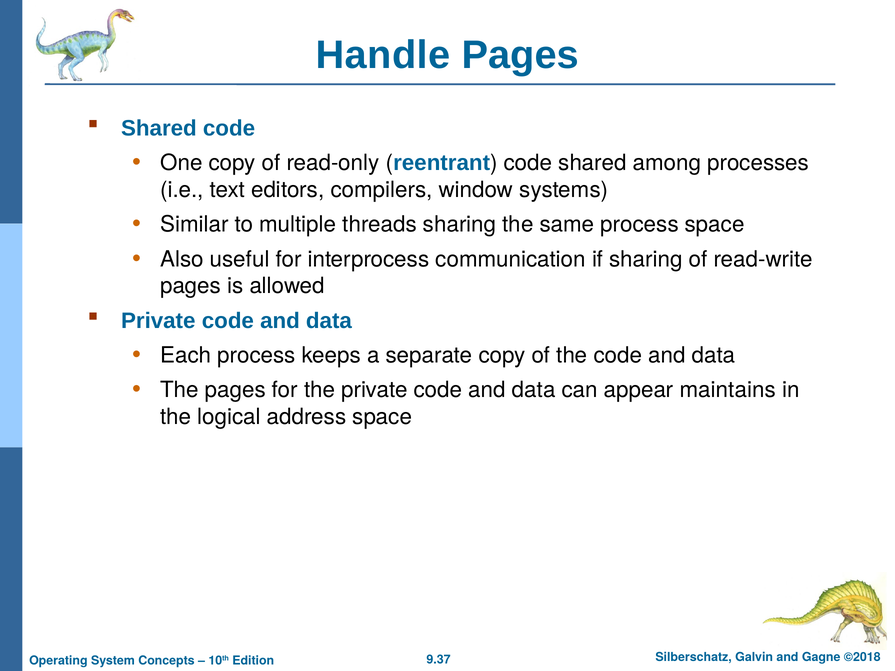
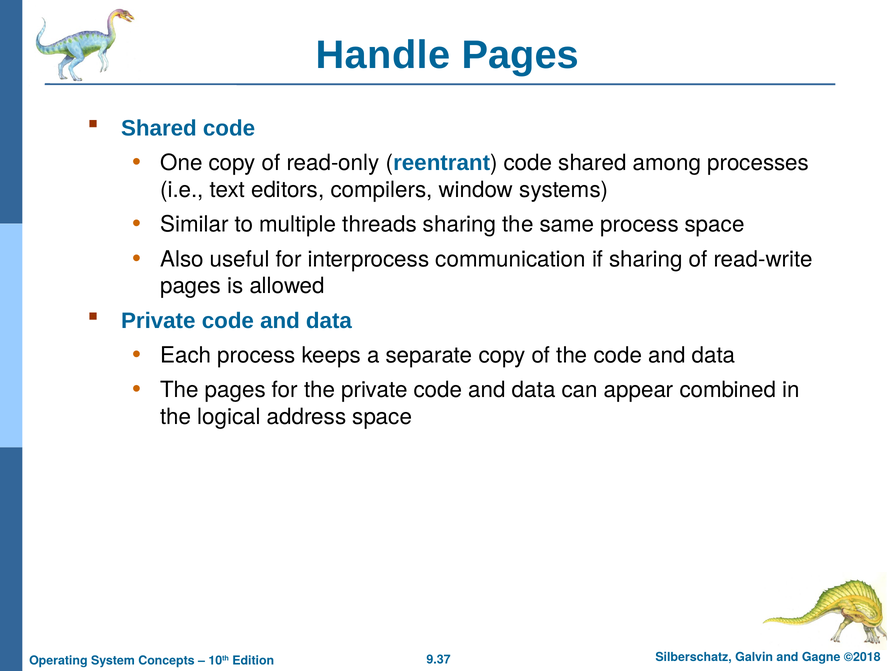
maintains: maintains -> combined
